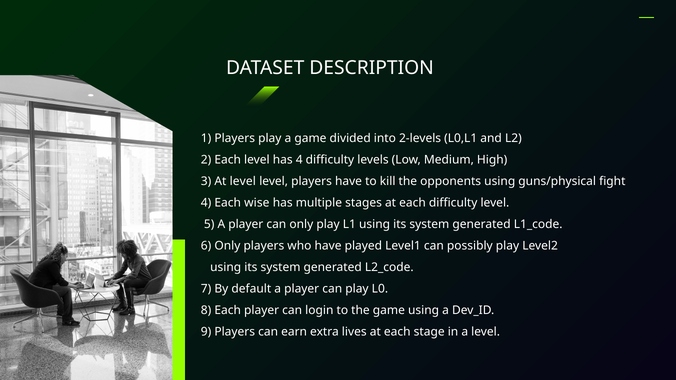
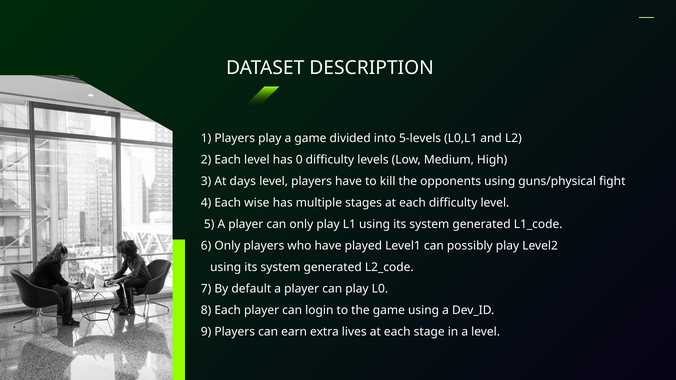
2-levels: 2-levels -> 5-levels
has 4: 4 -> 0
At level: level -> days
